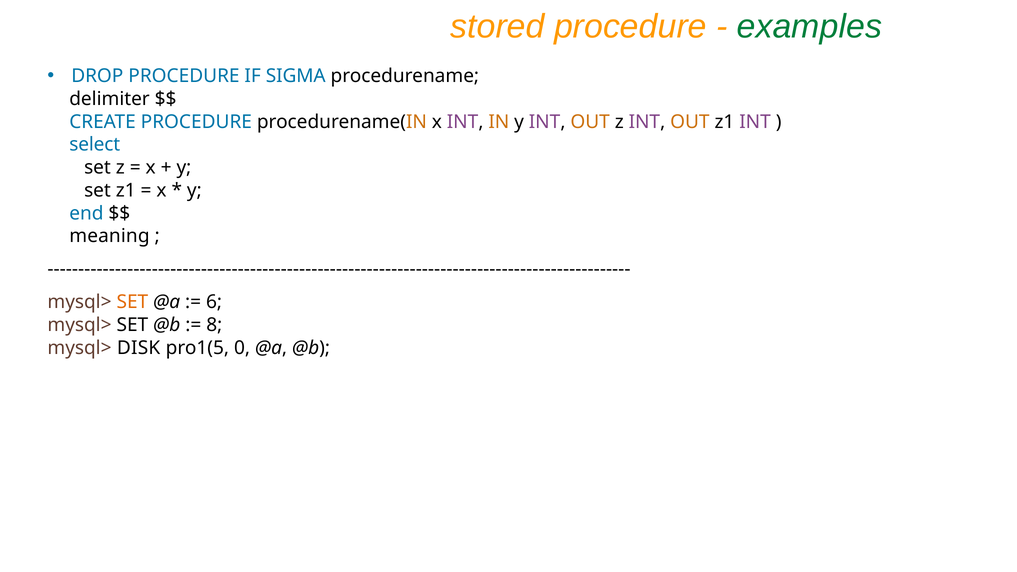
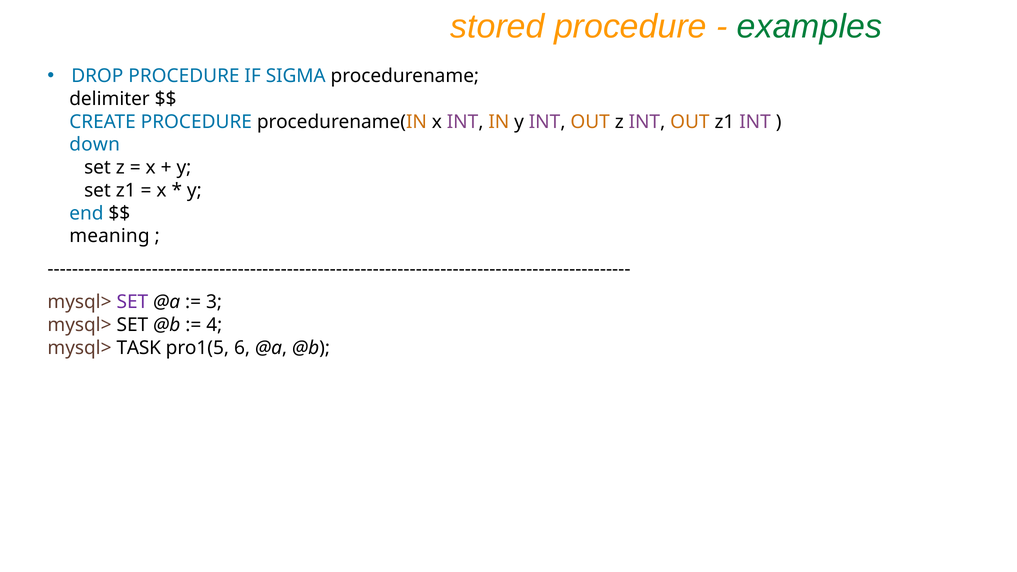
select: select -> down
SET at (132, 302) colour: orange -> purple
6: 6 -> 3
8: 8 -> 4
DISK: DISK -> TASK
0: 0 -> 6
